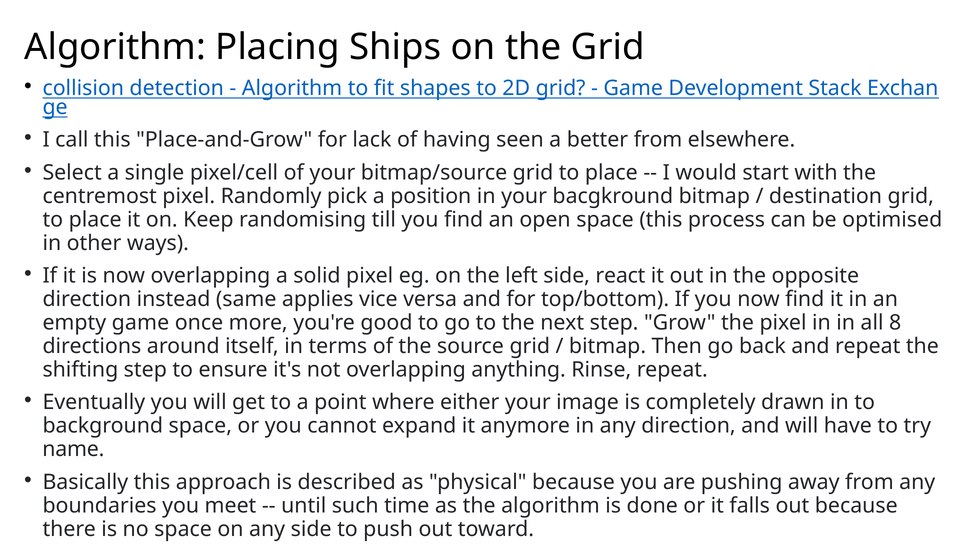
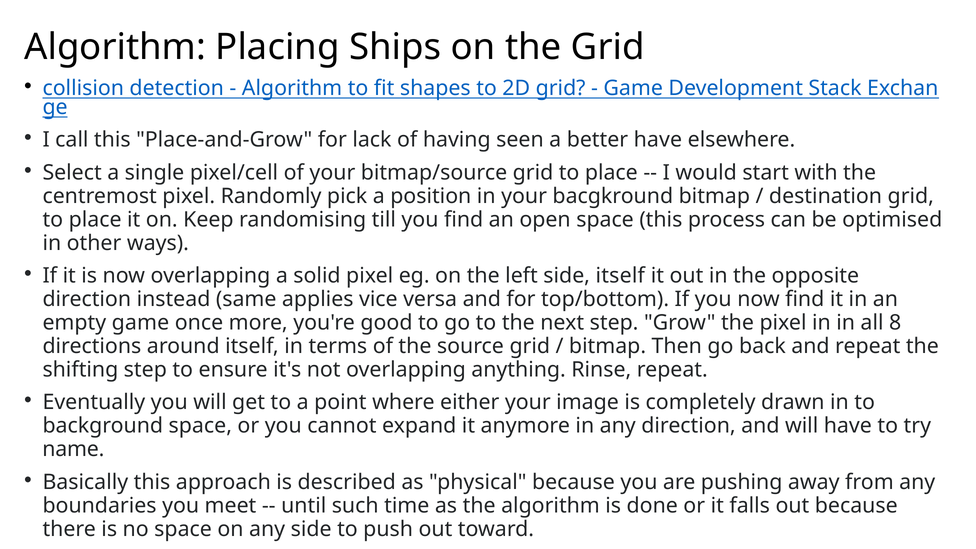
better from: from -> have
side react: react -> itself
